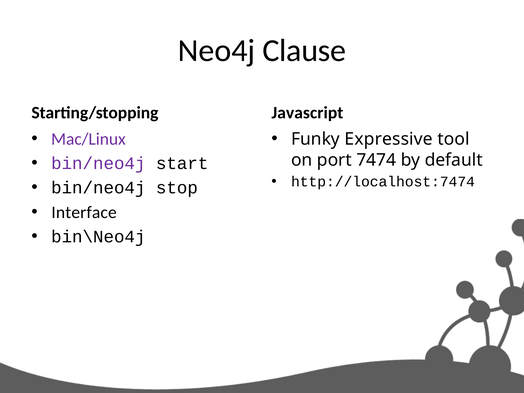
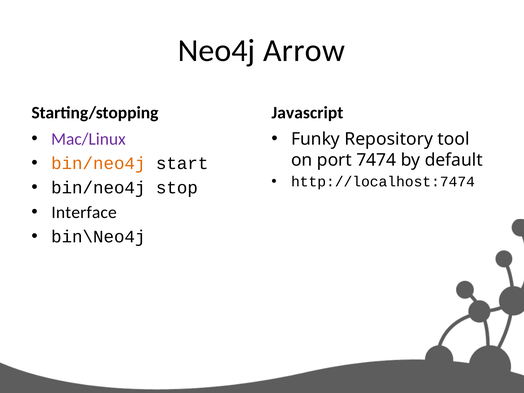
Clause: Clause -> Arrow
Expressive: Expressive -> Repository
bin/neo4j at (98, 163) colour: purple -> orange
